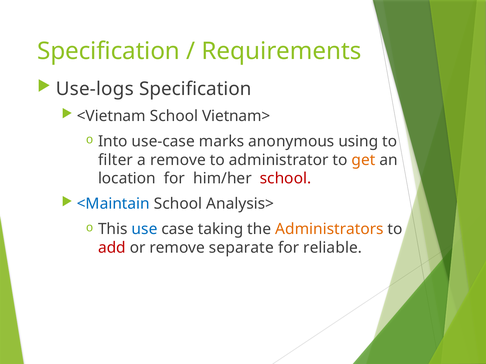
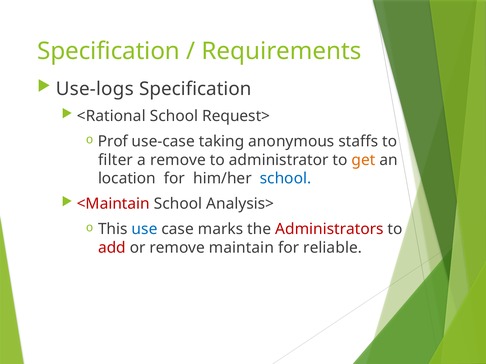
<Vietnam: <Vietnam -> <Rational
Vietnam>: Vietnam> -> Request>
Into: Into -> Prof
marks: marks -> taking
using: using -> staffs
school at (286, 179) colour: red -> blue
<Maintain colour: blue -> red
taking: taking -> marks
Administrators colour: orange -> red
separate: separate -> maintain
